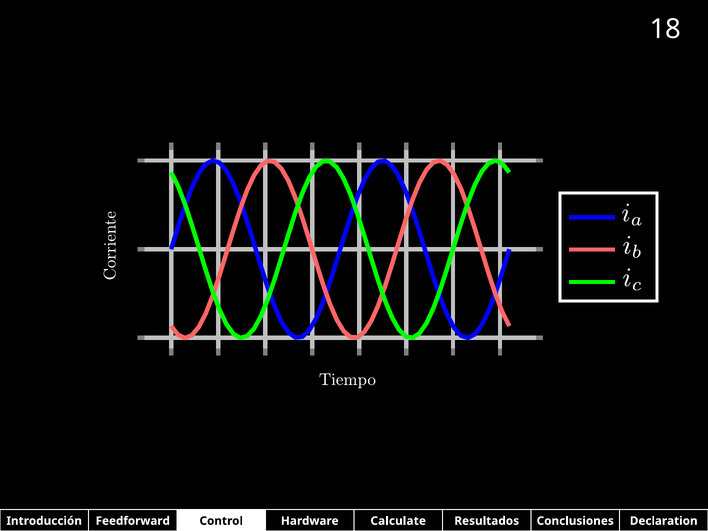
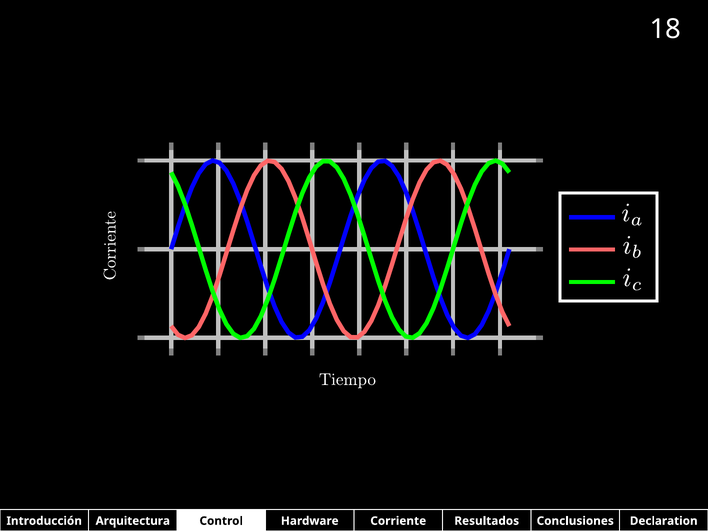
Feedforward: Feedforward -> Arquitectura
Calculate: Calculate -> Corriente
